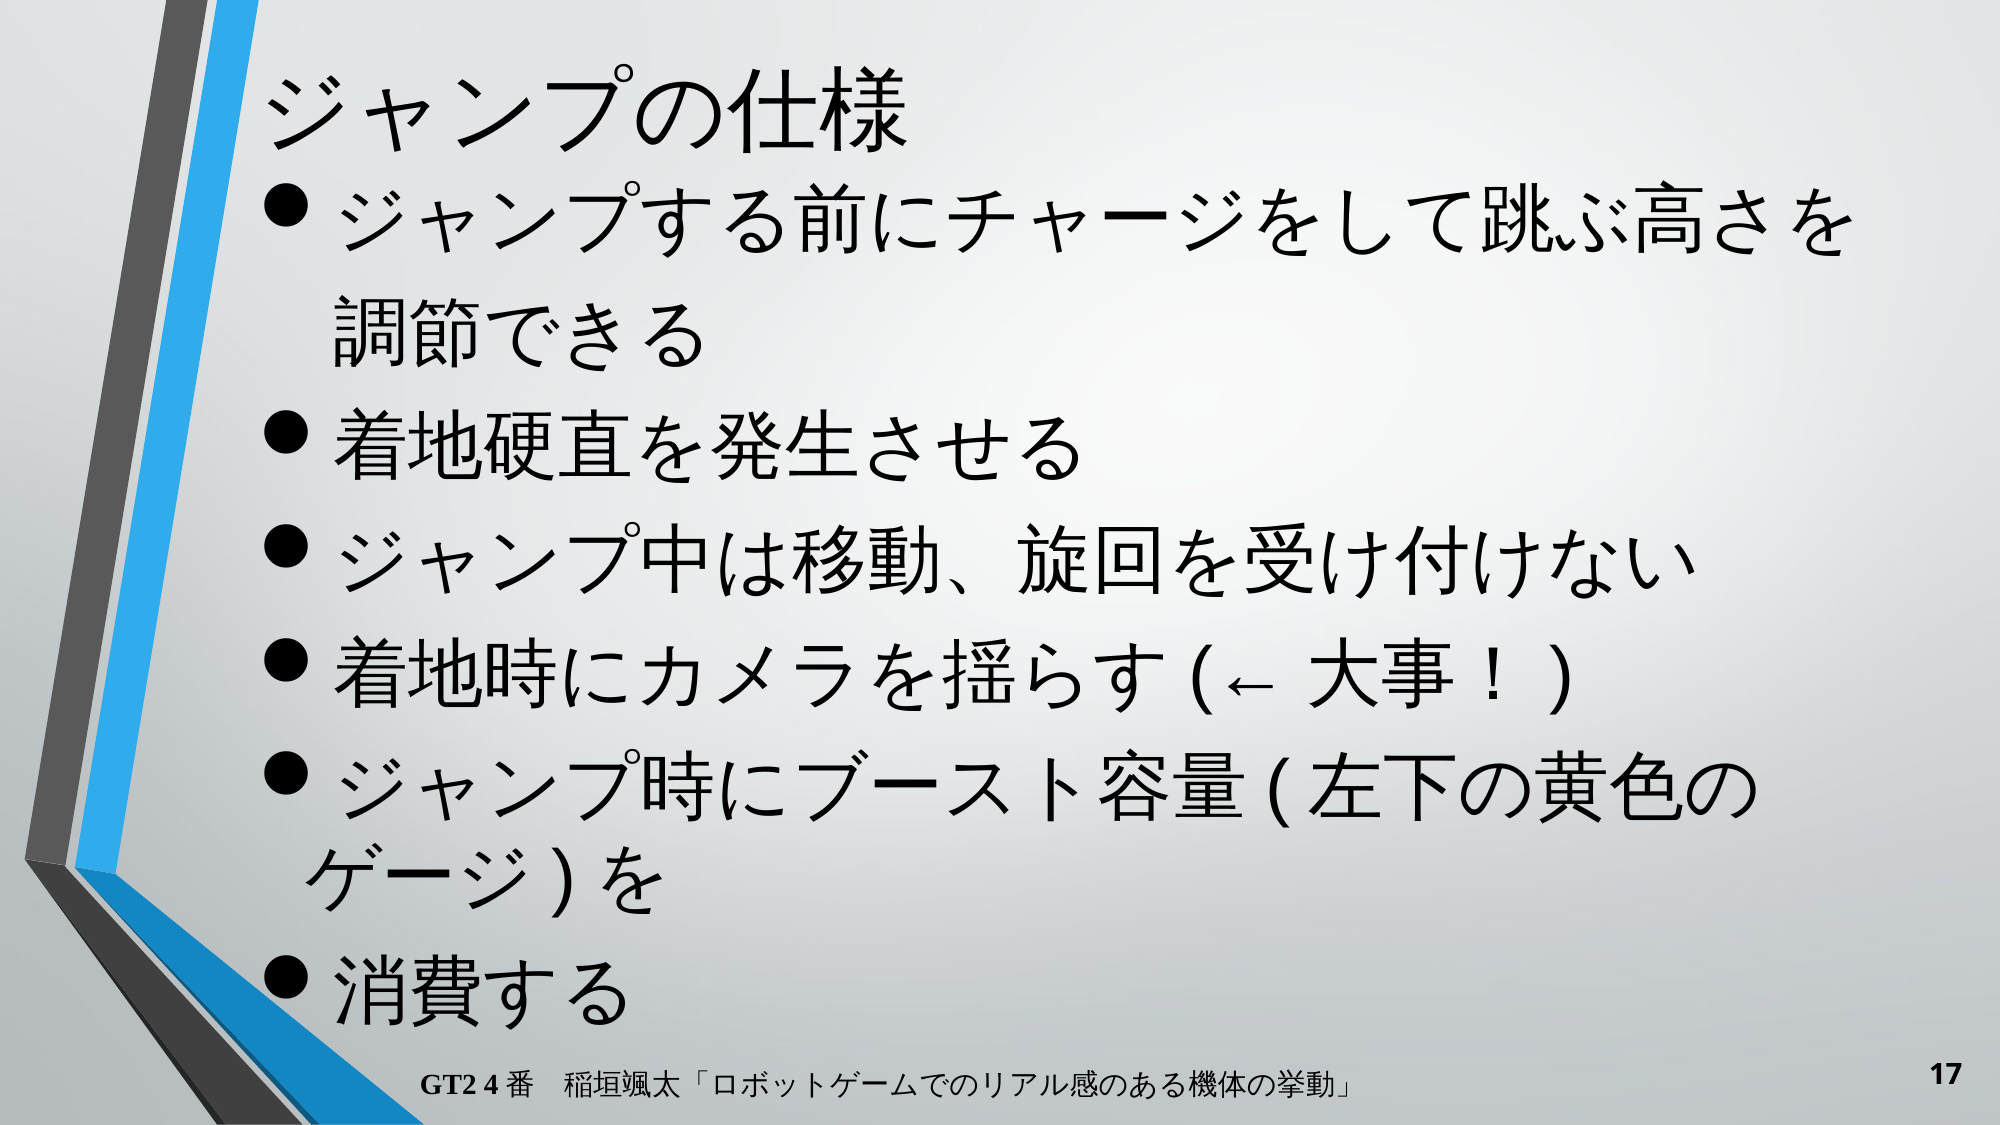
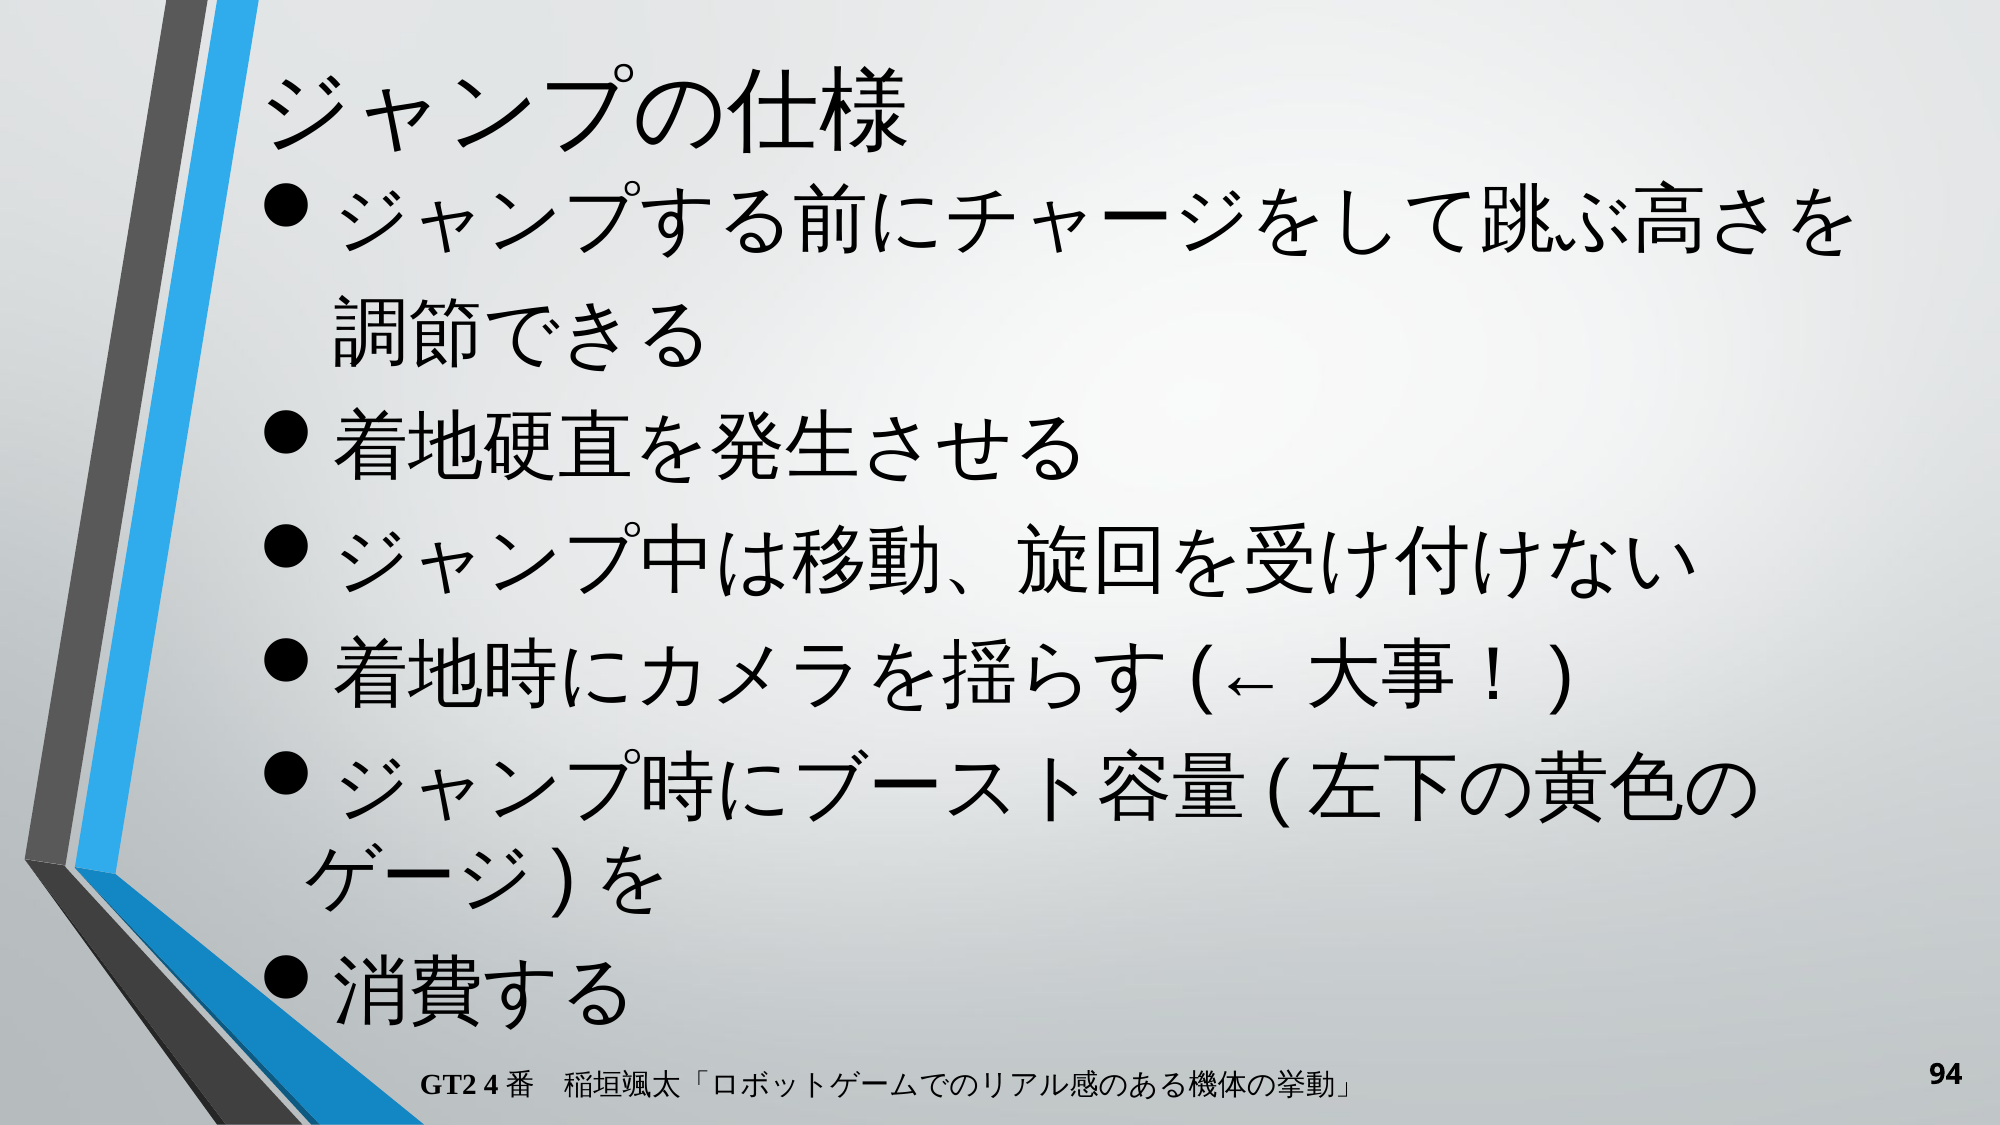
17: 17 -> 94
